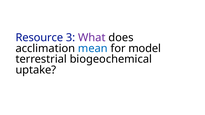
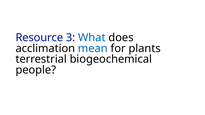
What colour: purple -> blue
model: model -> plants
uptake: uptake -> people
